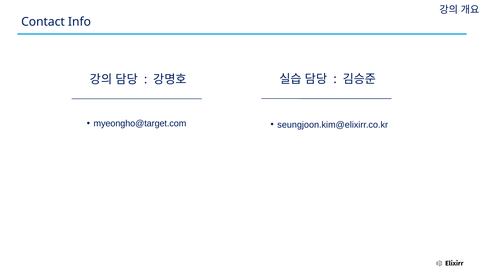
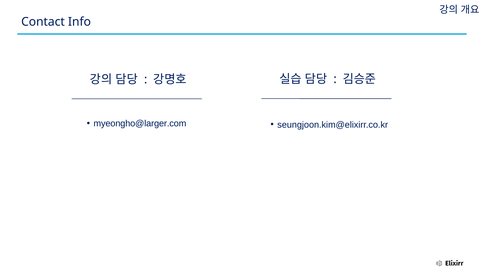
myeongho@target.com: myeongho@target.com -> myeongho@larger.com
